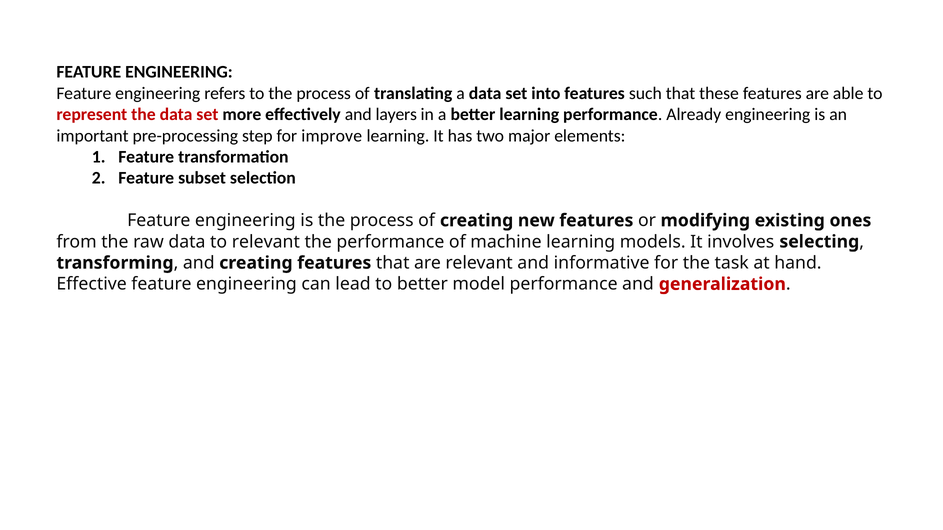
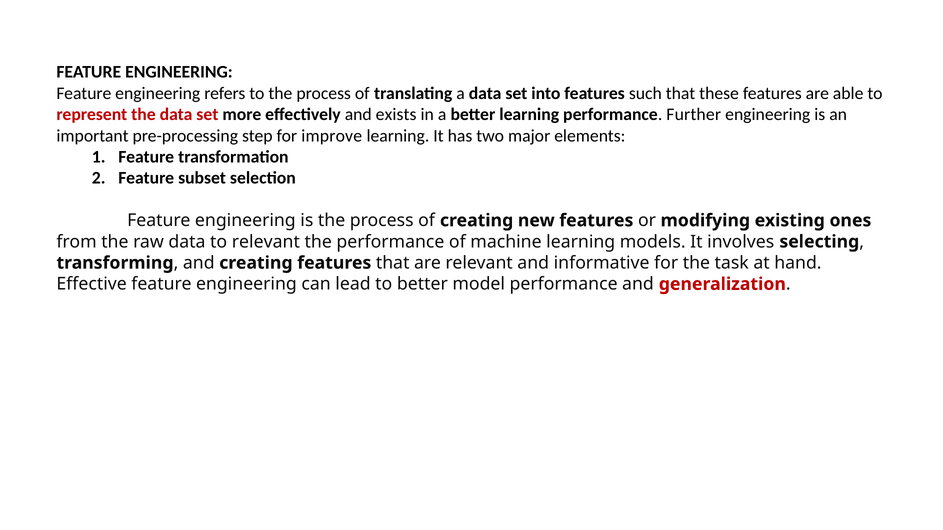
layers: layers -> exists
Already: Already -> Further
